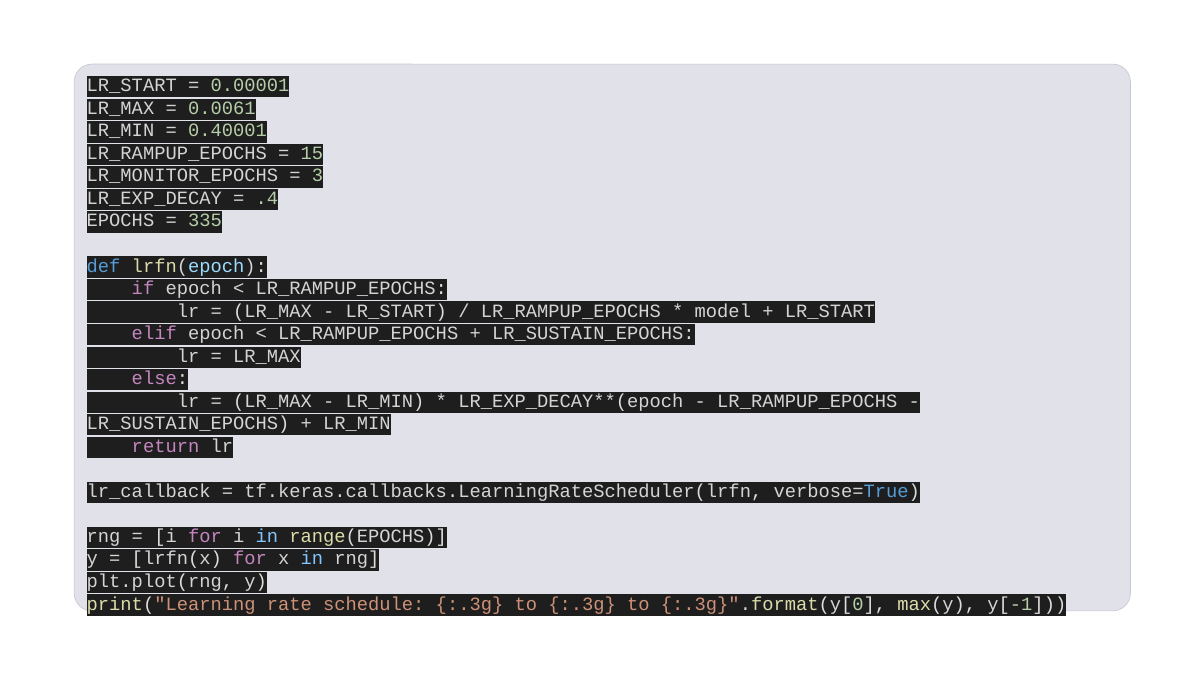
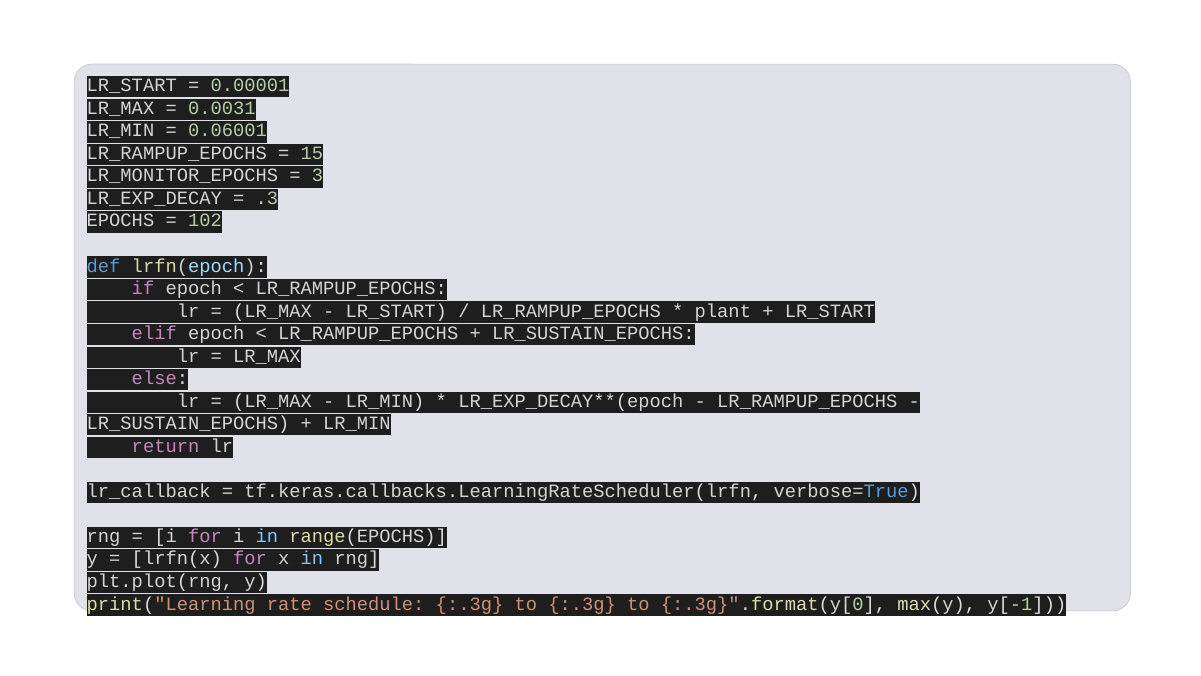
0.0061: 0.0061 -> 0.0031
0.40001: 0.40001 -> 0.06001
.4: .4 -> .3
335: 335 -> 102
model: model -> plant
